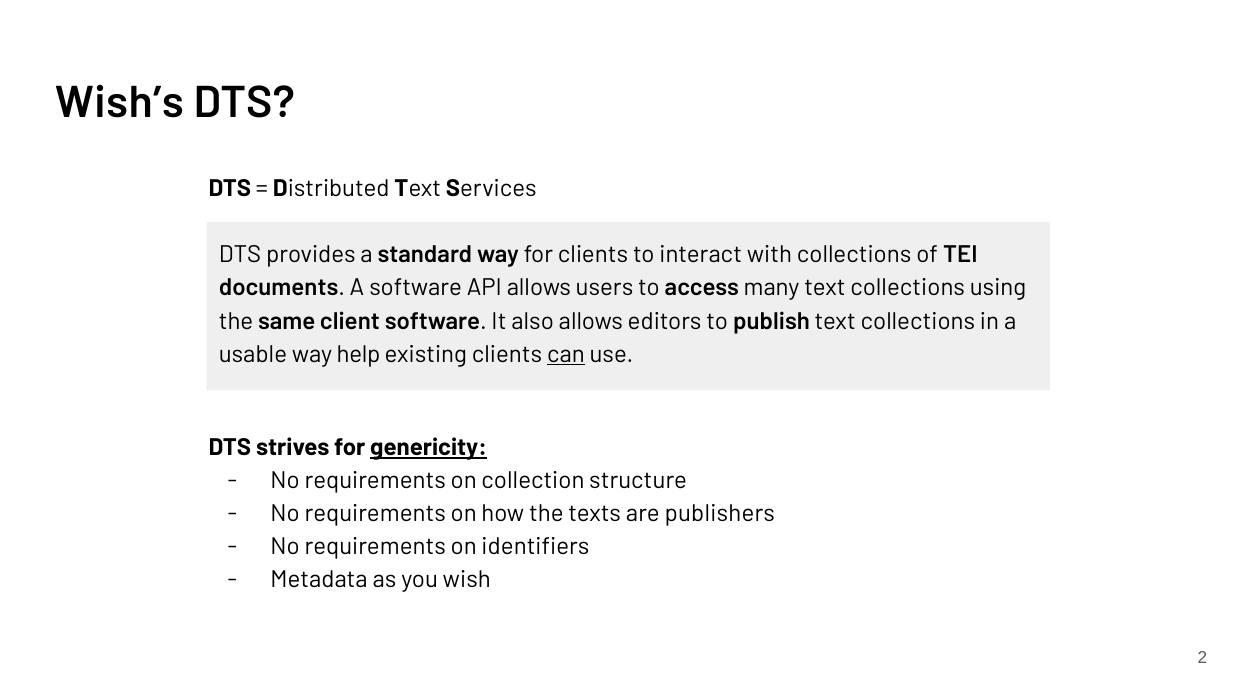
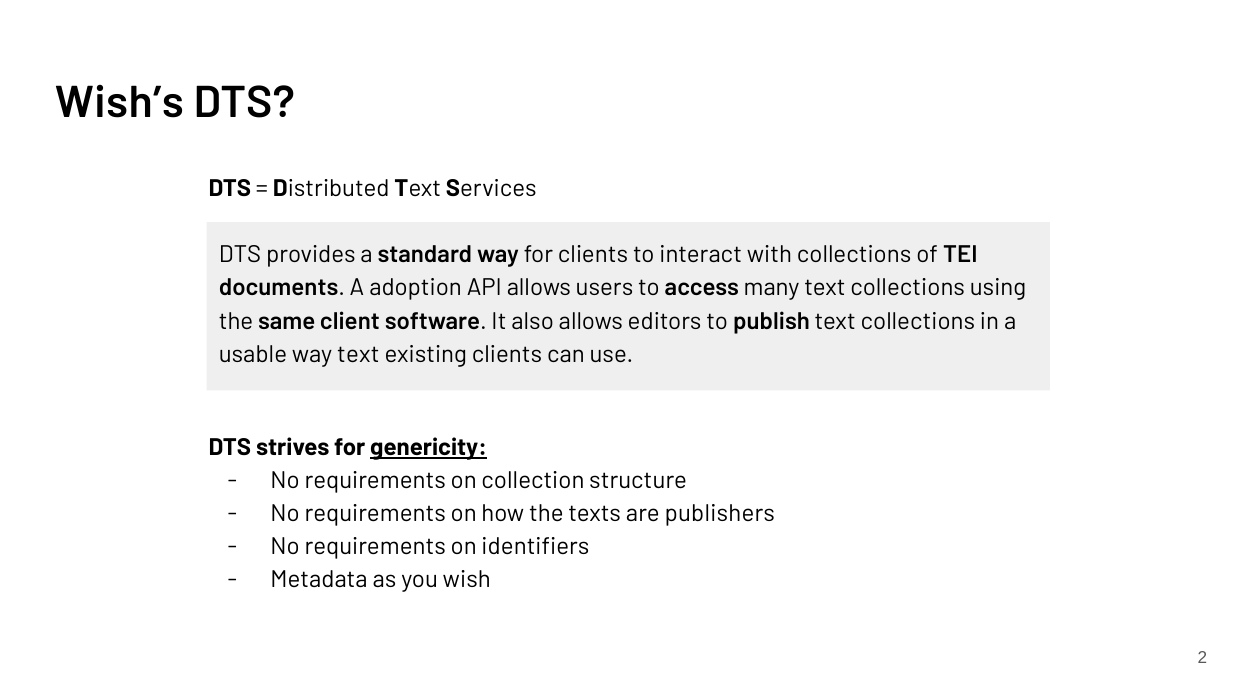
A software: software -> adoption
way help: help -> text
can underline: present -> none
